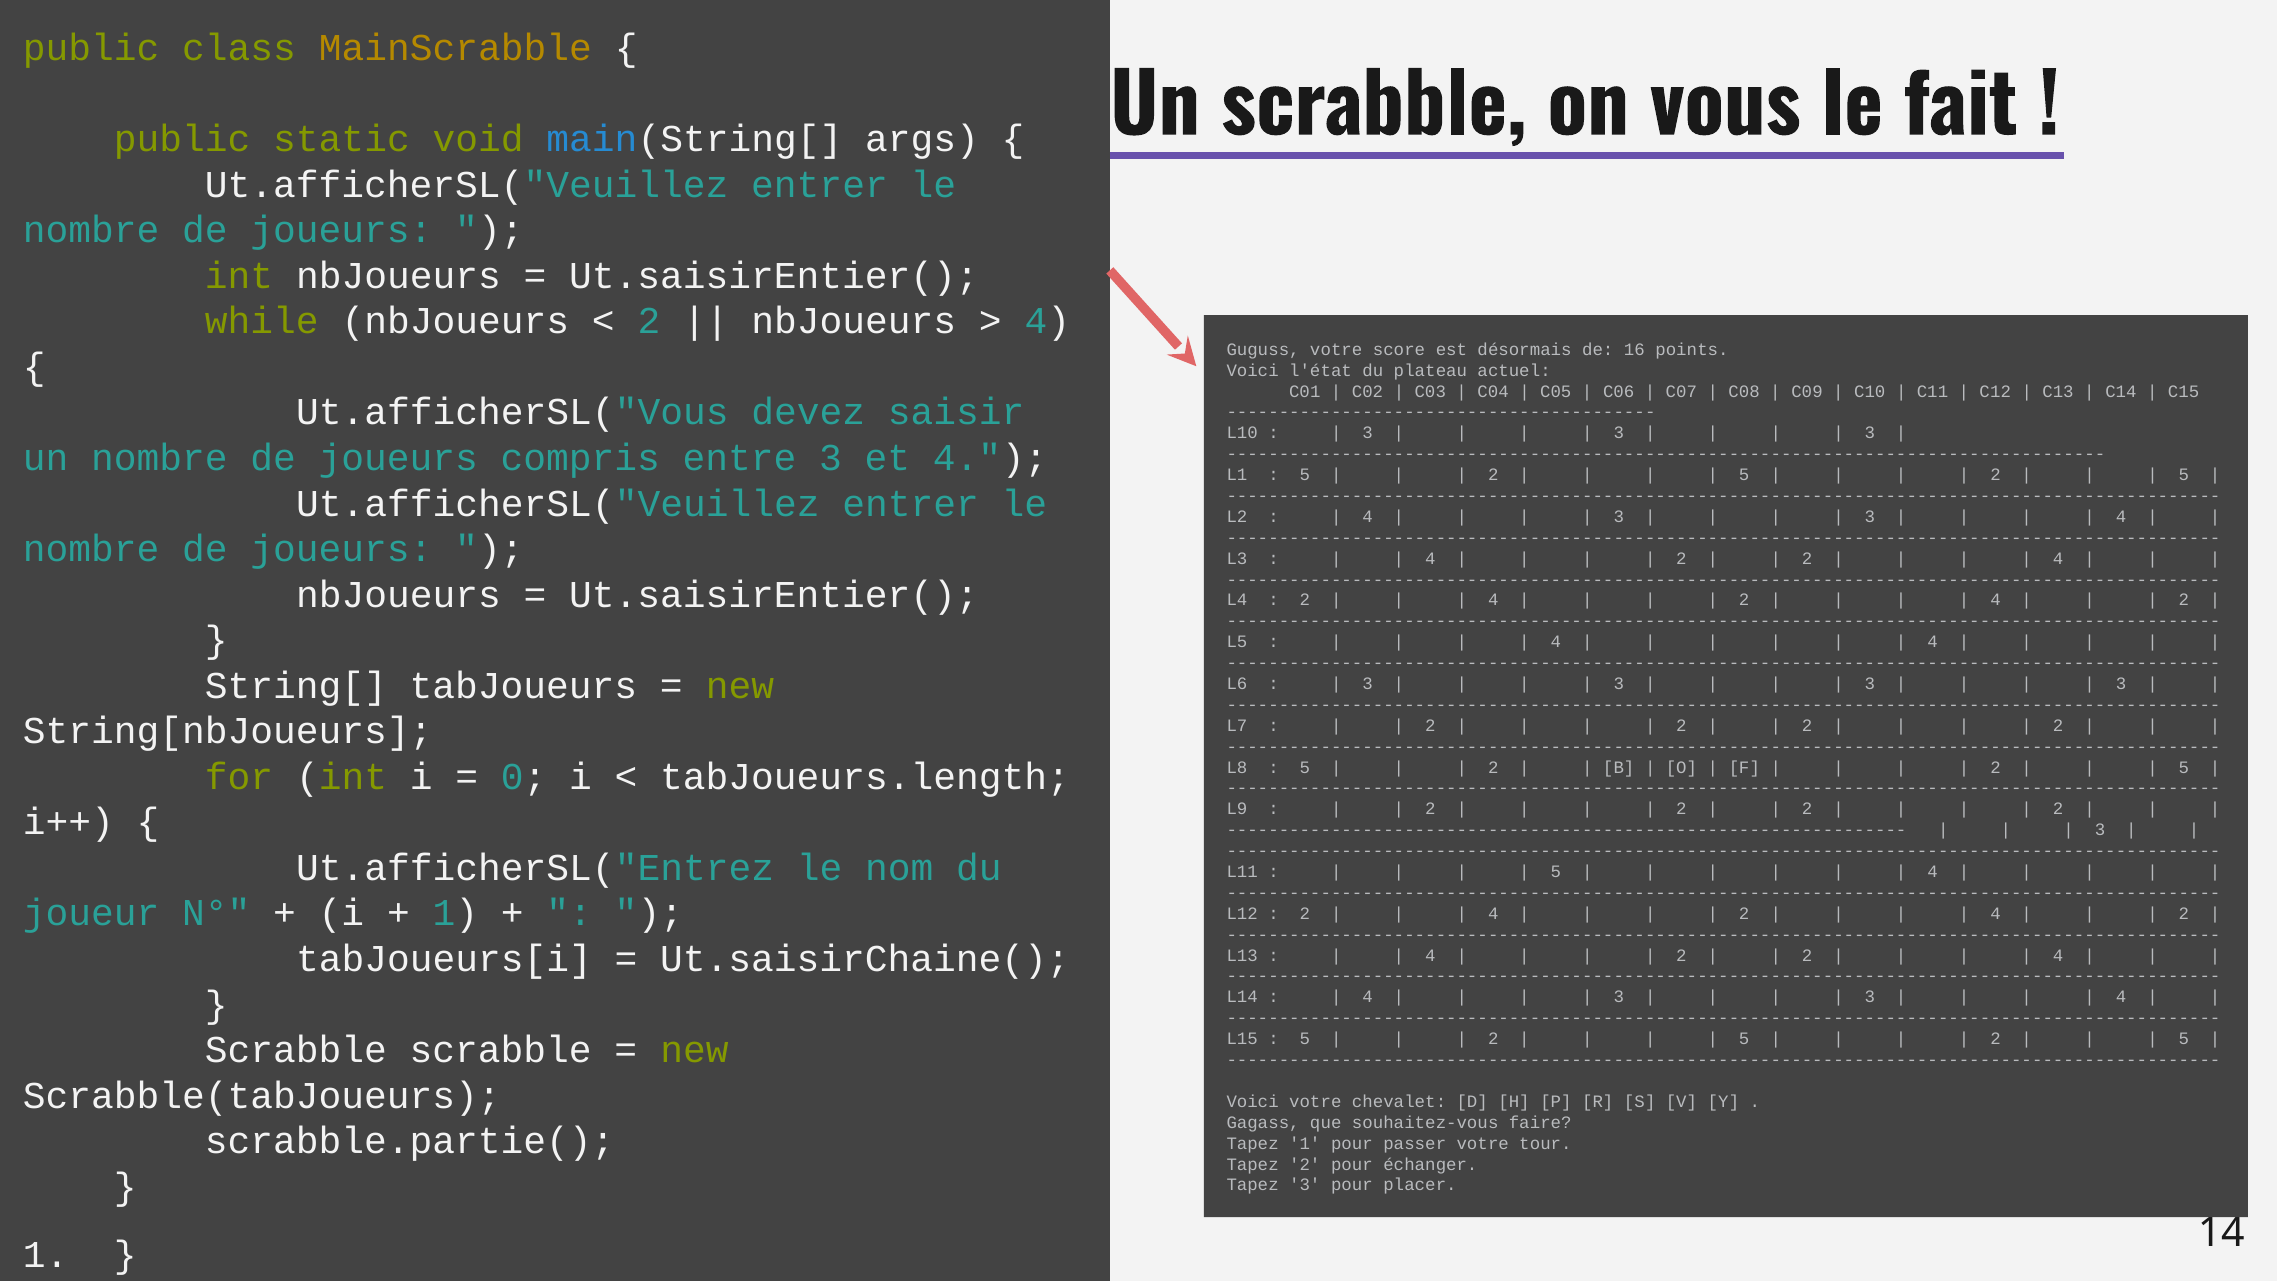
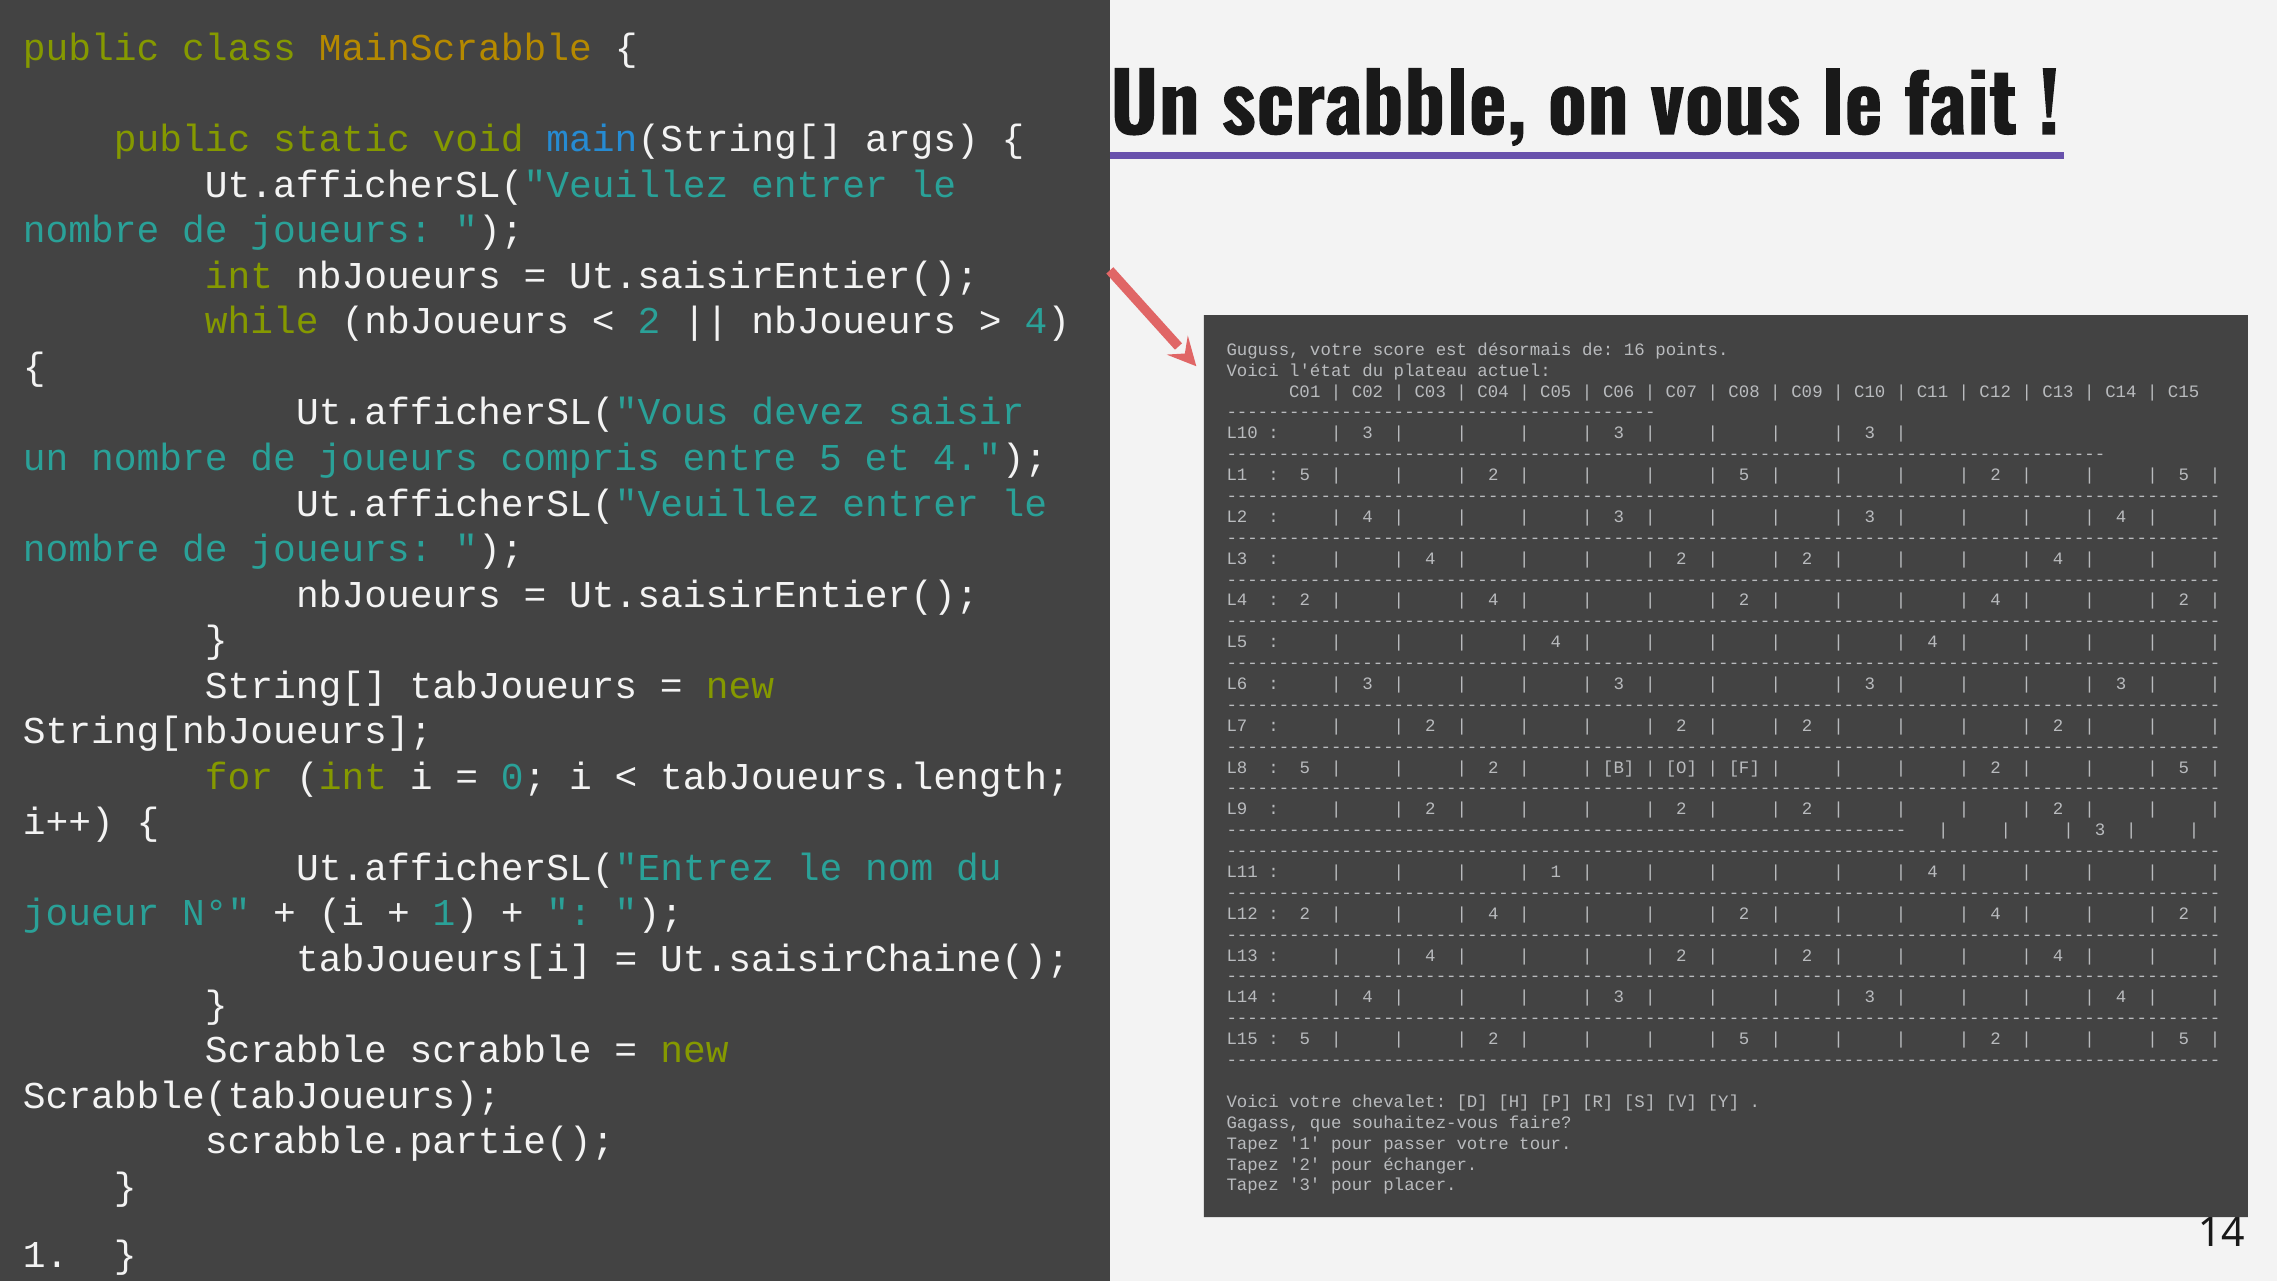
entre 3: 3 -> 5
5 at (1556, 872): 5 -> 1
